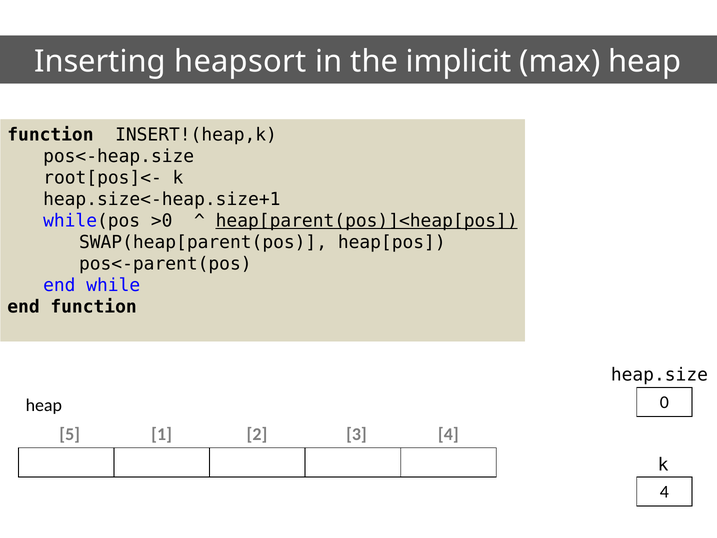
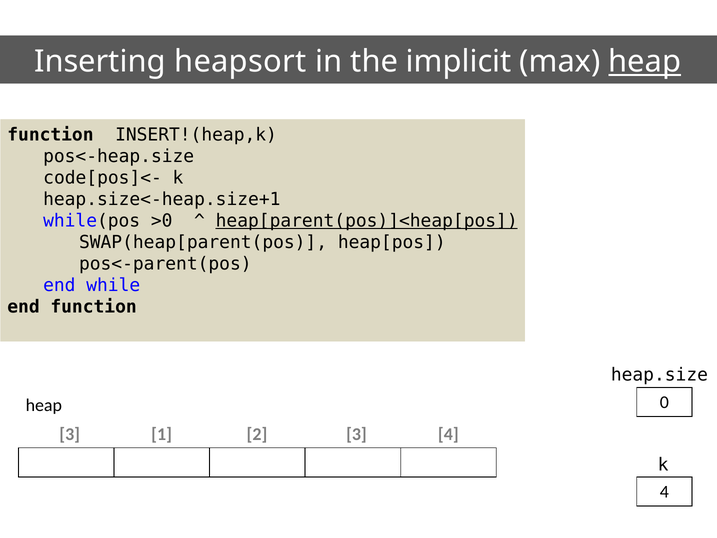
heap at (645, 62) underline: none -> present
root[pos]<-: root[pos]<- -> code[pos]<-
5 at (70, 434): 5 -> 3
